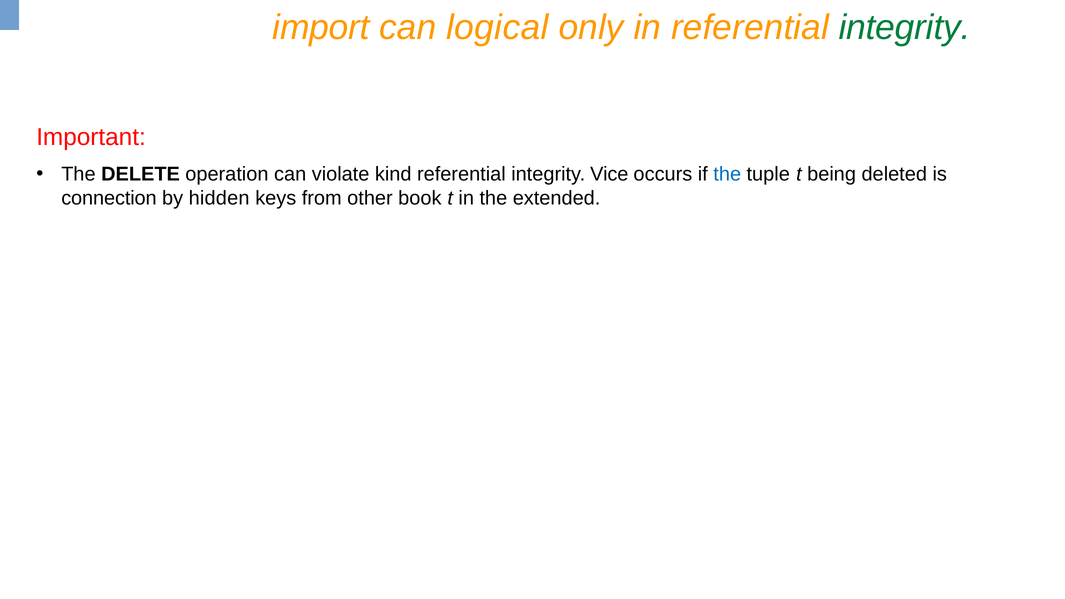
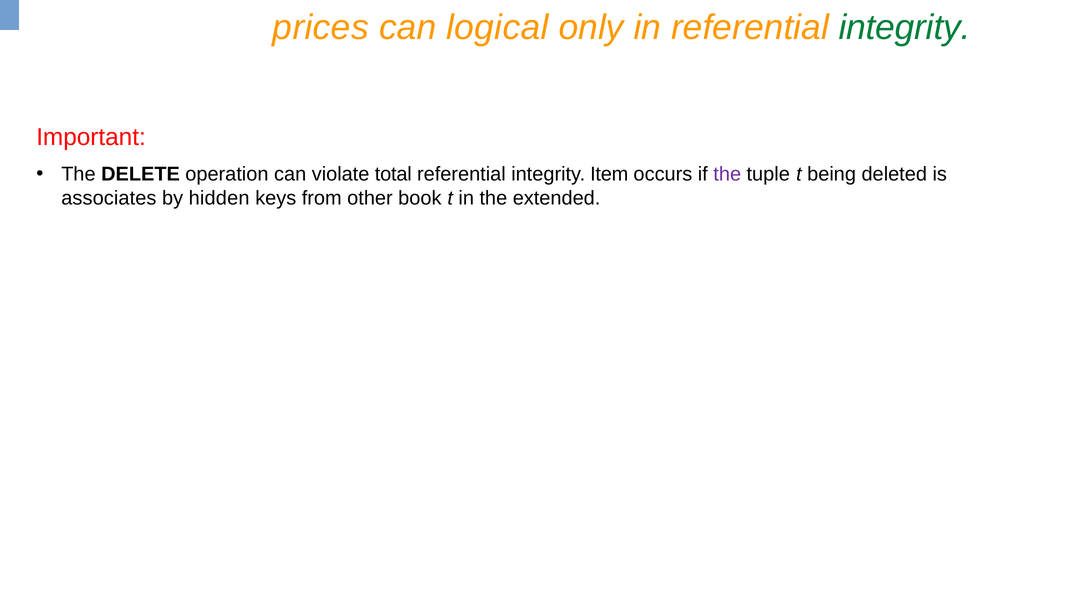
import: import -> prices
kind: kind -> total
Vice: Vice -> Item
the at (727, 174) colour: blue -> purple
connection: connection -> associates
